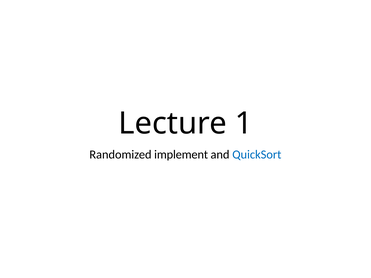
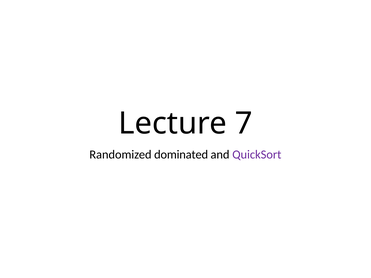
1: 1 -> 7
implement: implement -> dominated
QuickSort colour: blue -> purple
